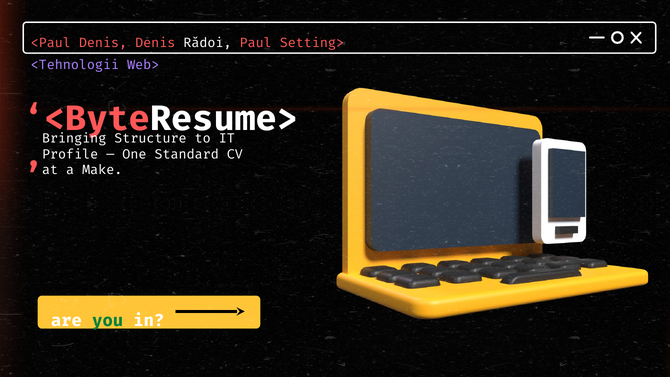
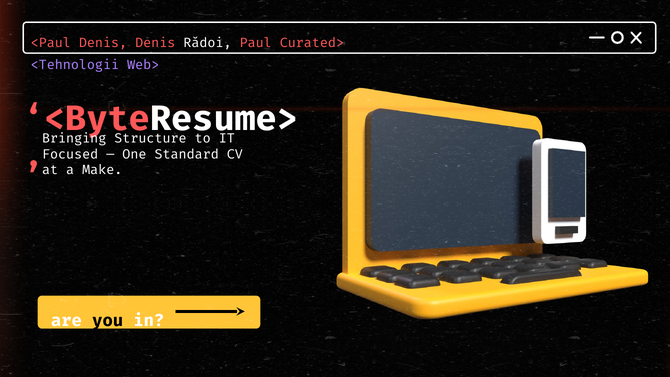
Setting>: Setting> -> Curated>
Profile: Profile -> Focused
you colour: green -> black
